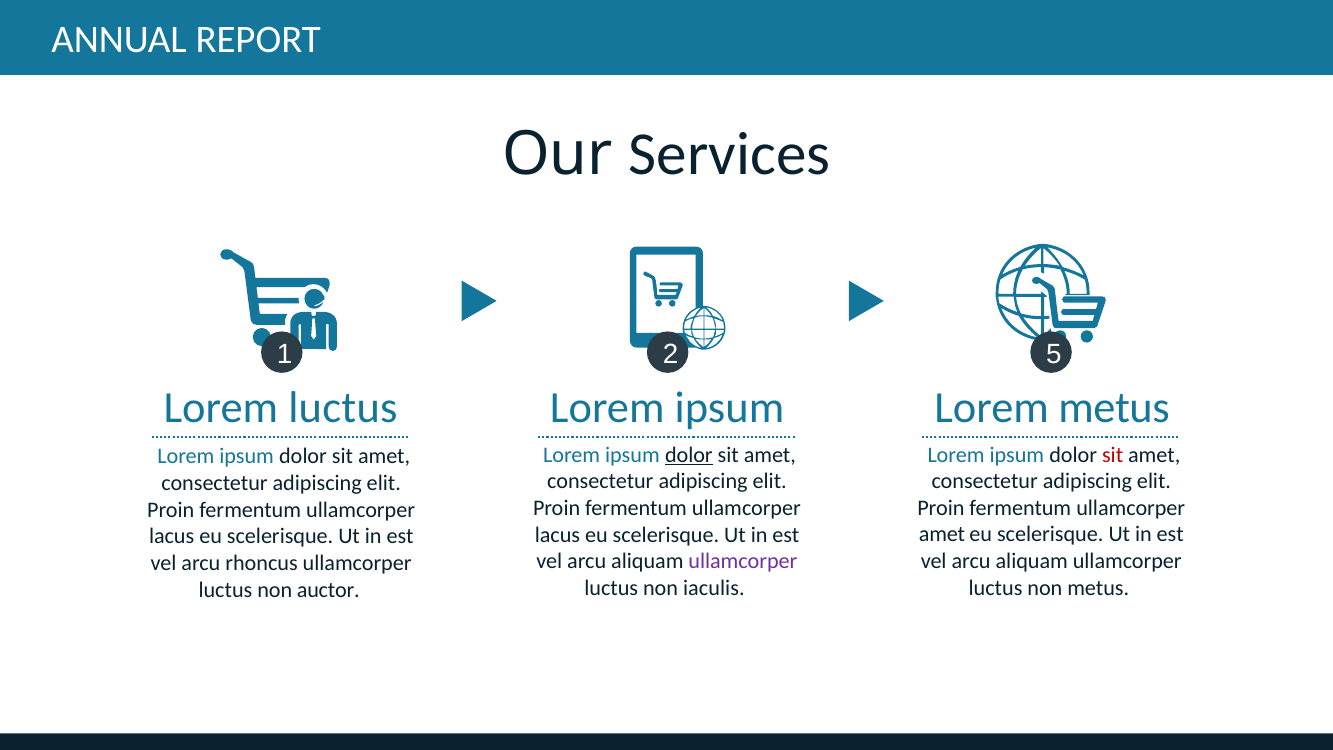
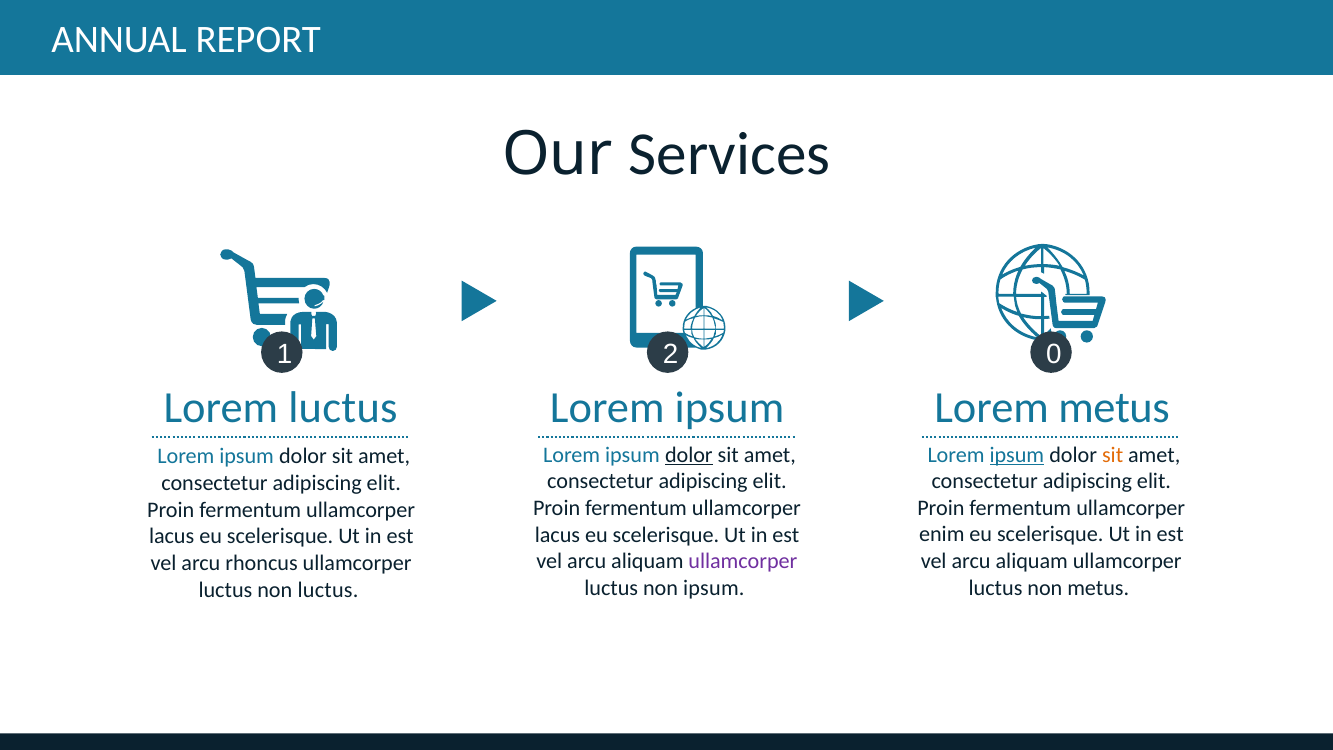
5: 5 -> 0
ipsum at (1017, 455) underline: none -> present
sit at (1113, 455) colour: red -> orange
amet at (942, 535): amet -> enim
non iaculis: iaculis -> ipsum
non auctor: auctor -> luctus
